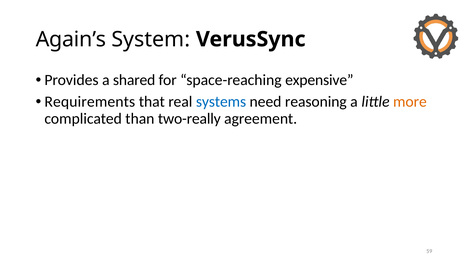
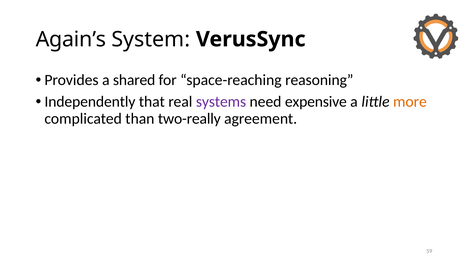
expensive: expensive -> reasoning
Requirements: Requirements -> Independently
systems colour: blue -> purple
reasoning: reasoning -> expensive
